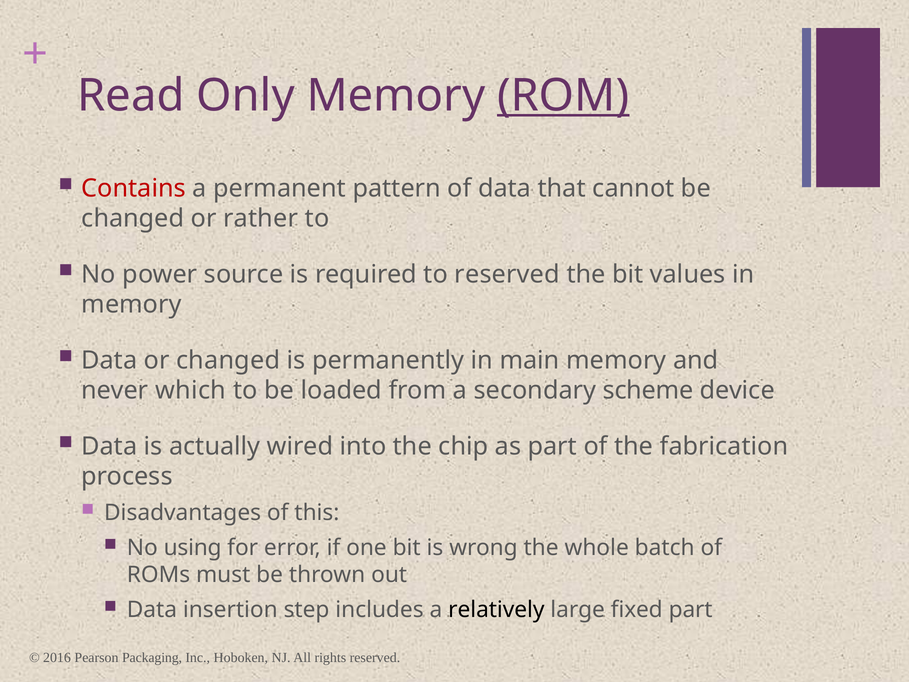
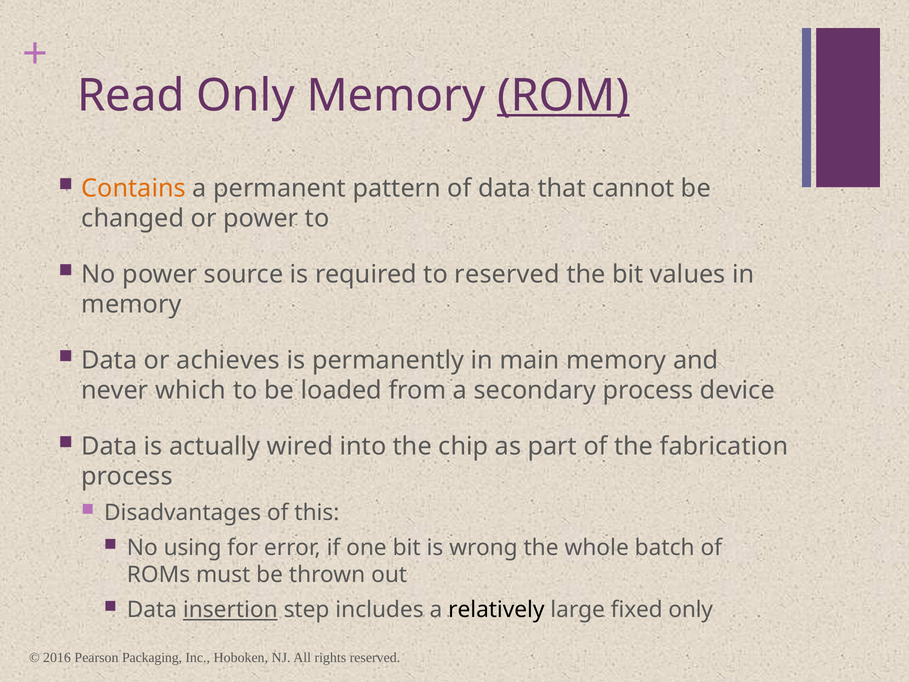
Contains colour: red -> orange
or rather: rather -> power
or changed: changed -> achieves
secondary scheme: scheme -> process
insertion underline: none -> present
fixed part: part -> only
